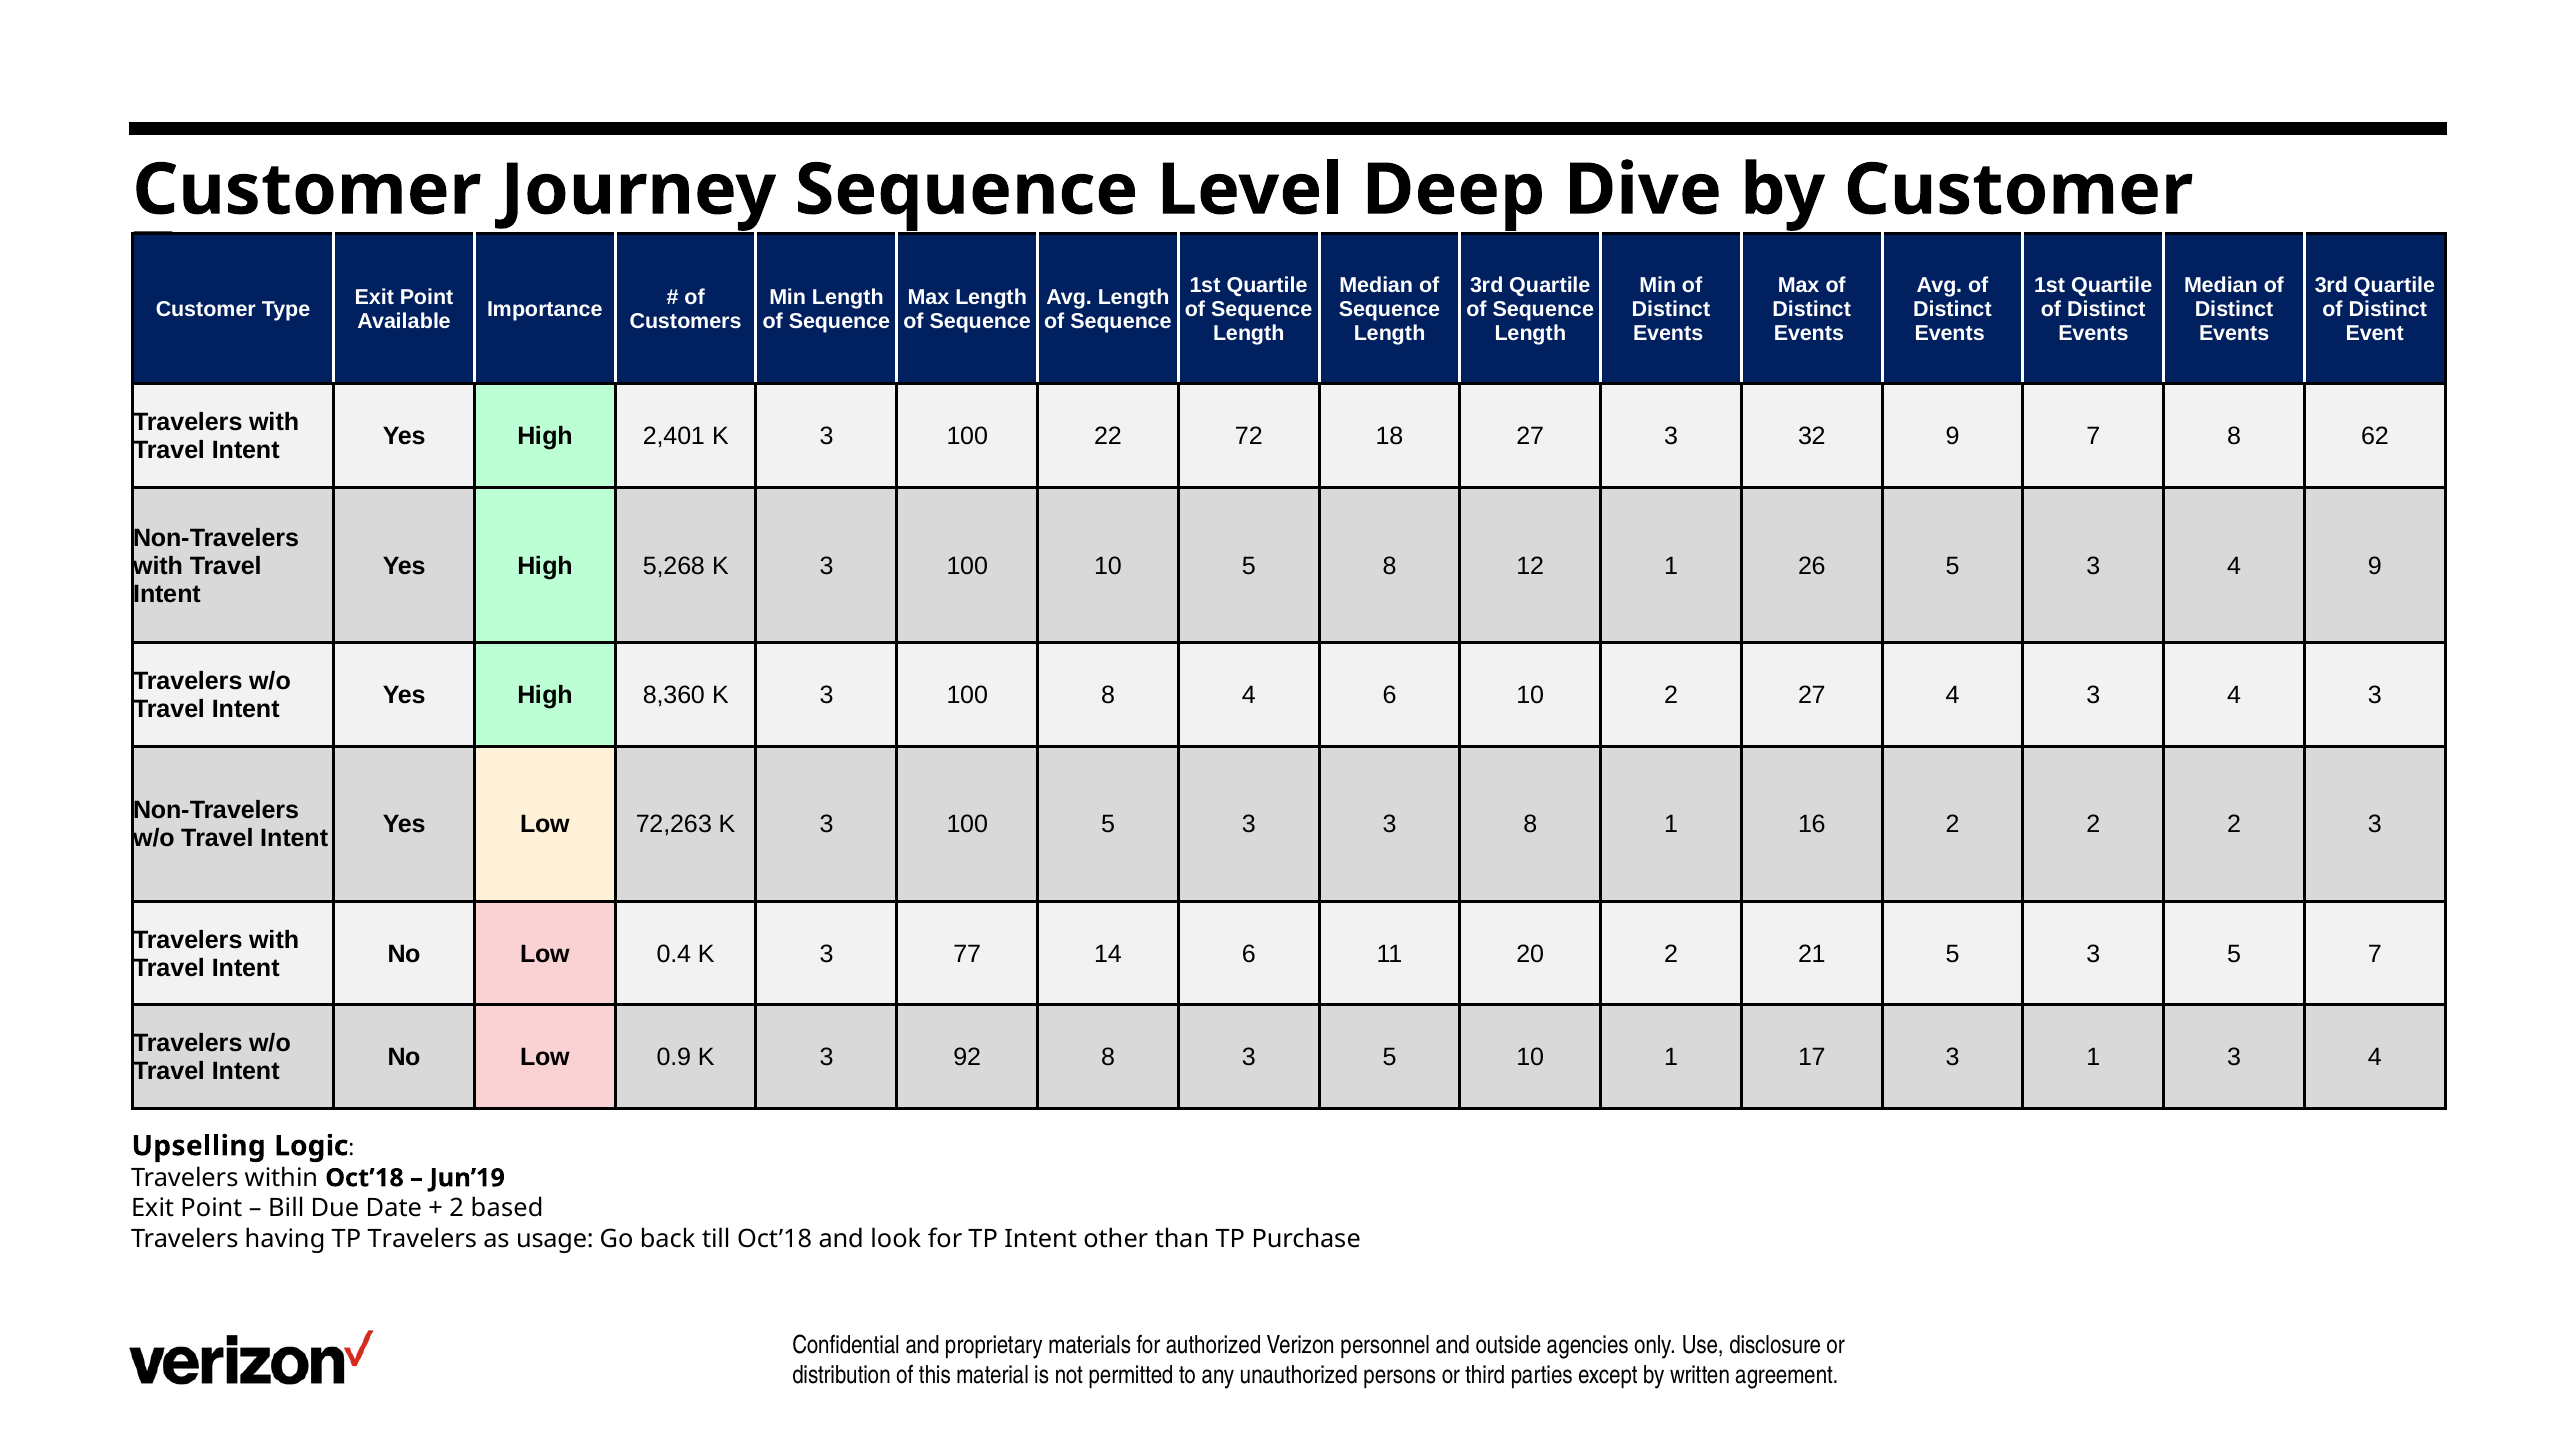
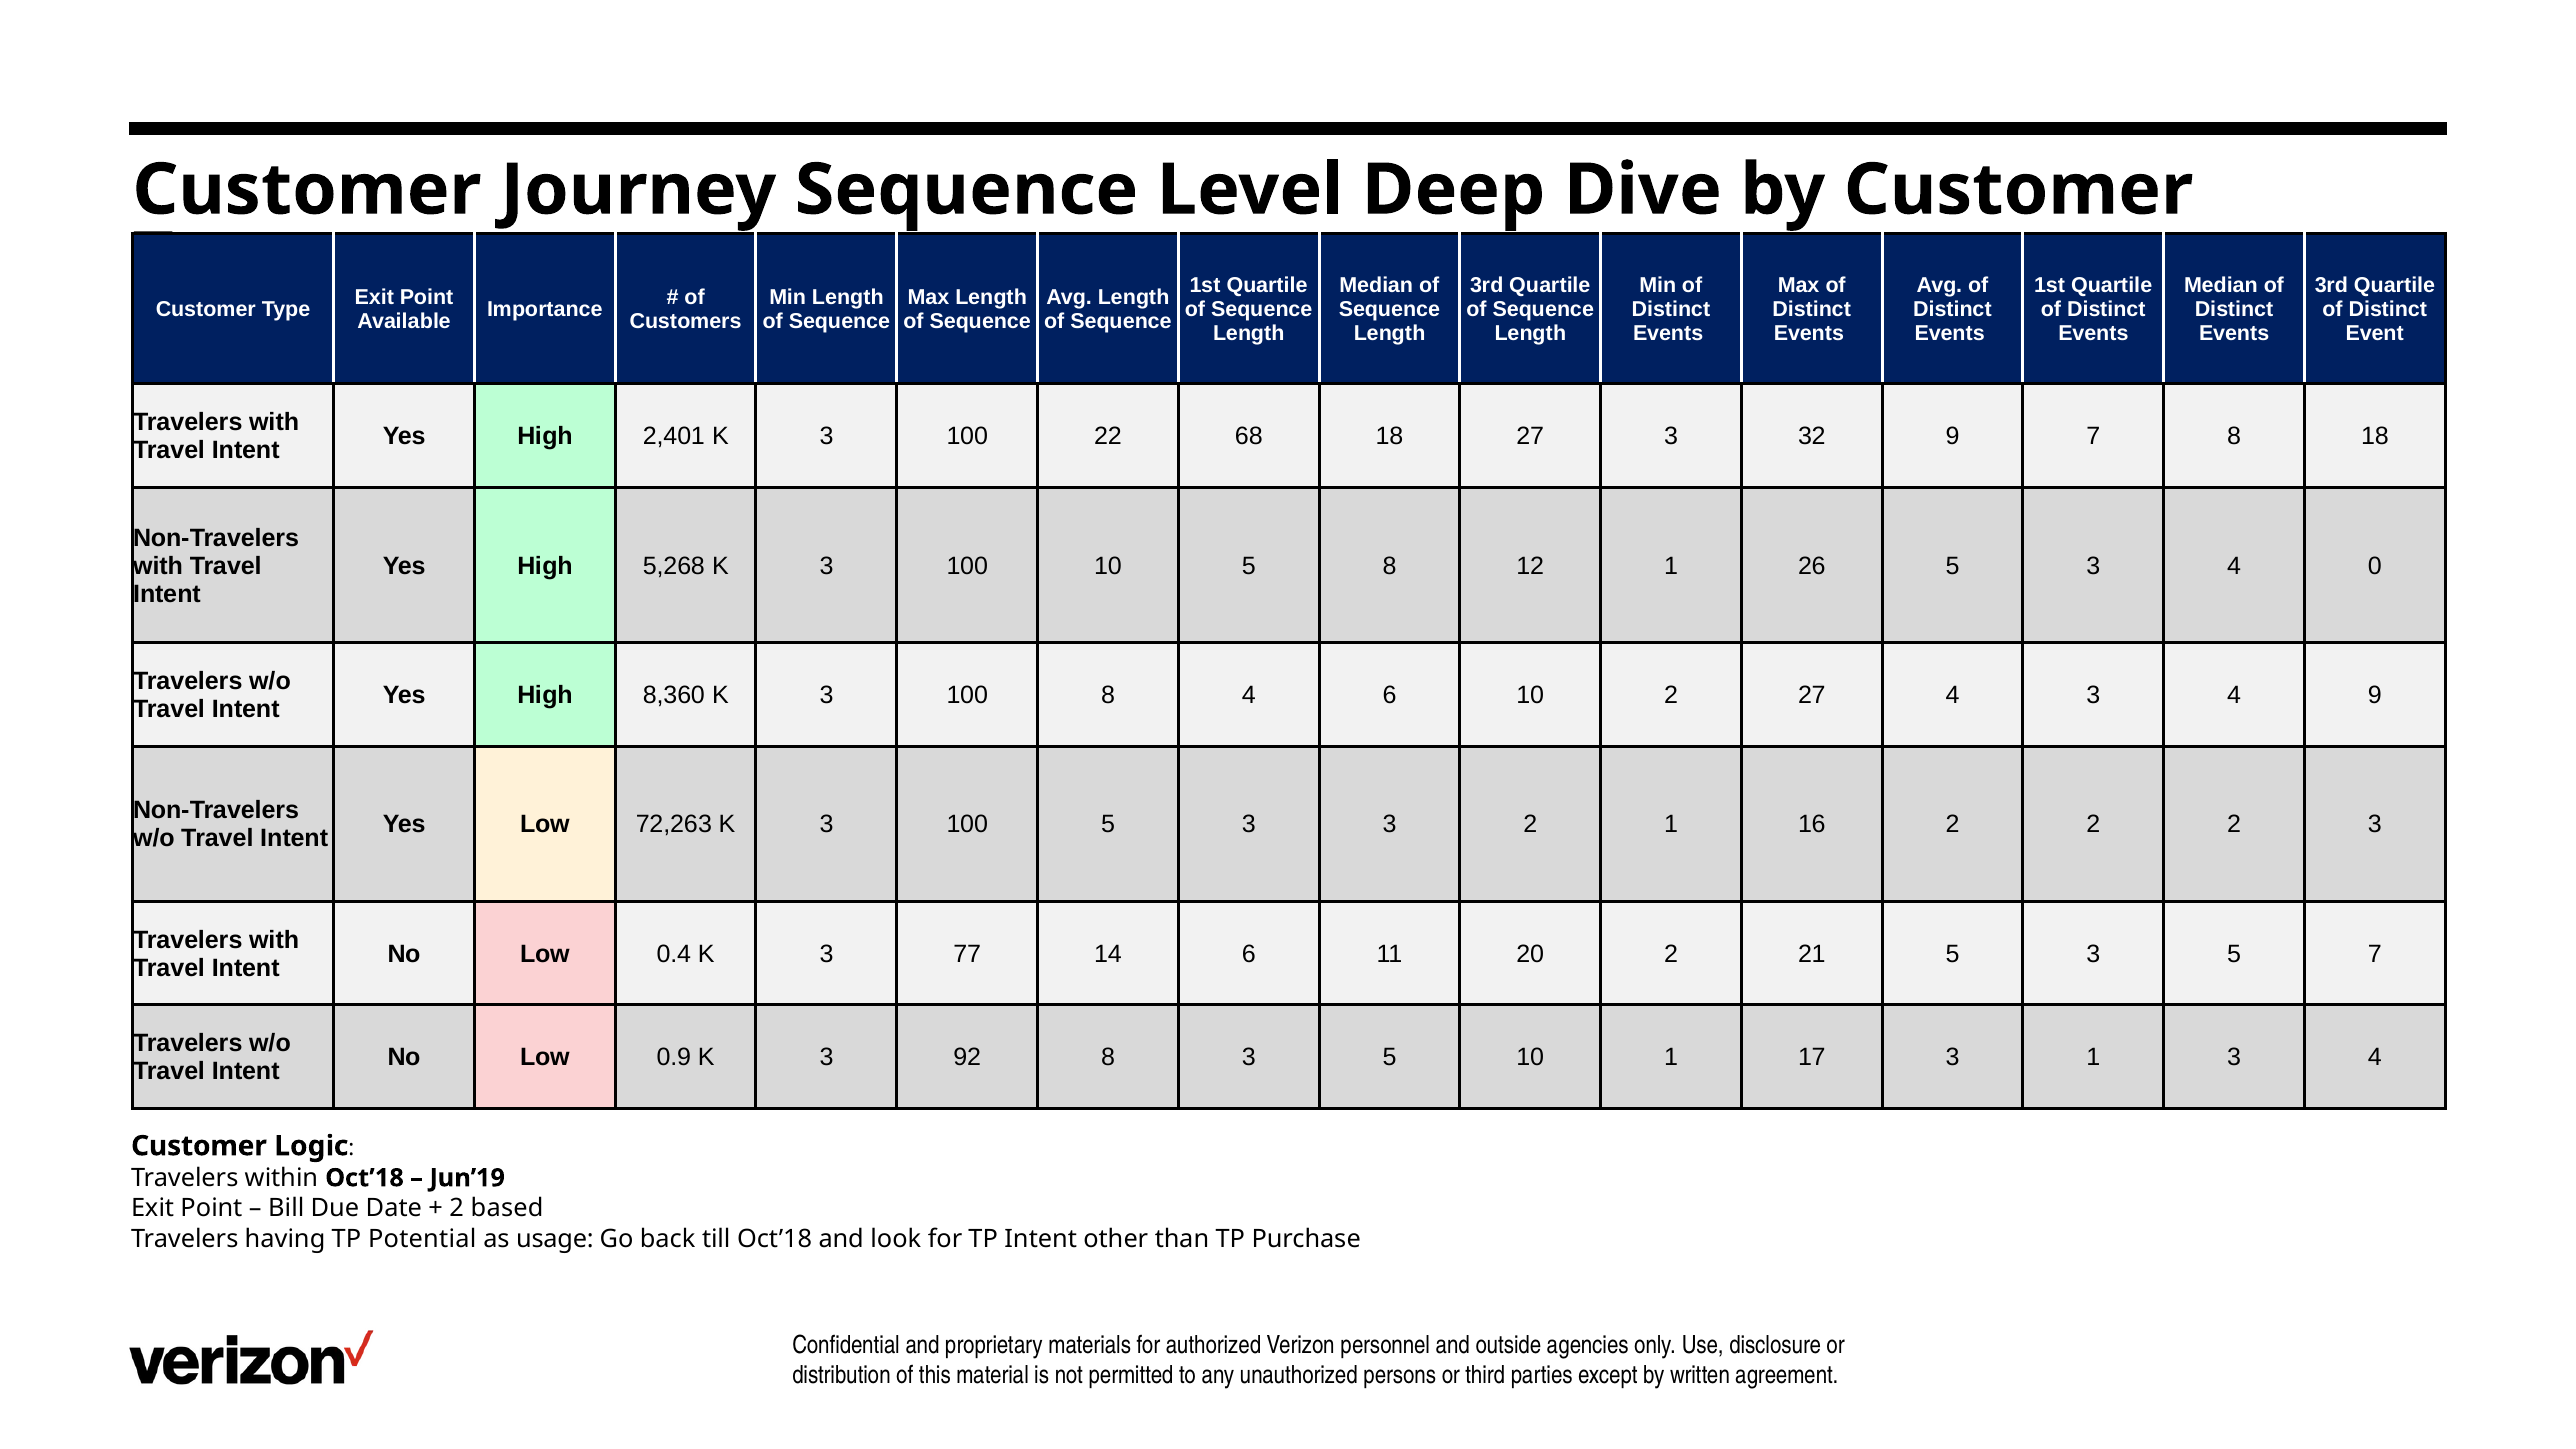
72: 72 -> 68
8 62: 62 -> 18
4 9: 9 -> 0
3 4 3: 3 -> 9
3 8: 8 -> 2
Upselling at (199, 1146): Upselling -> Customer
TP Travelers: Travelers -> Potential
